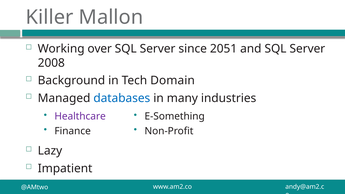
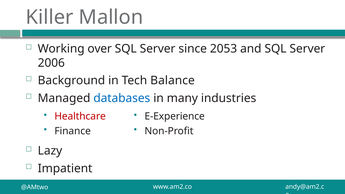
2051: 2051 -> 2053
2008: 2008 -> 2006
Domain: Domain -> Balance
Healthcare colour: purple -> red
E-Something: E-Something -> E-Experience
